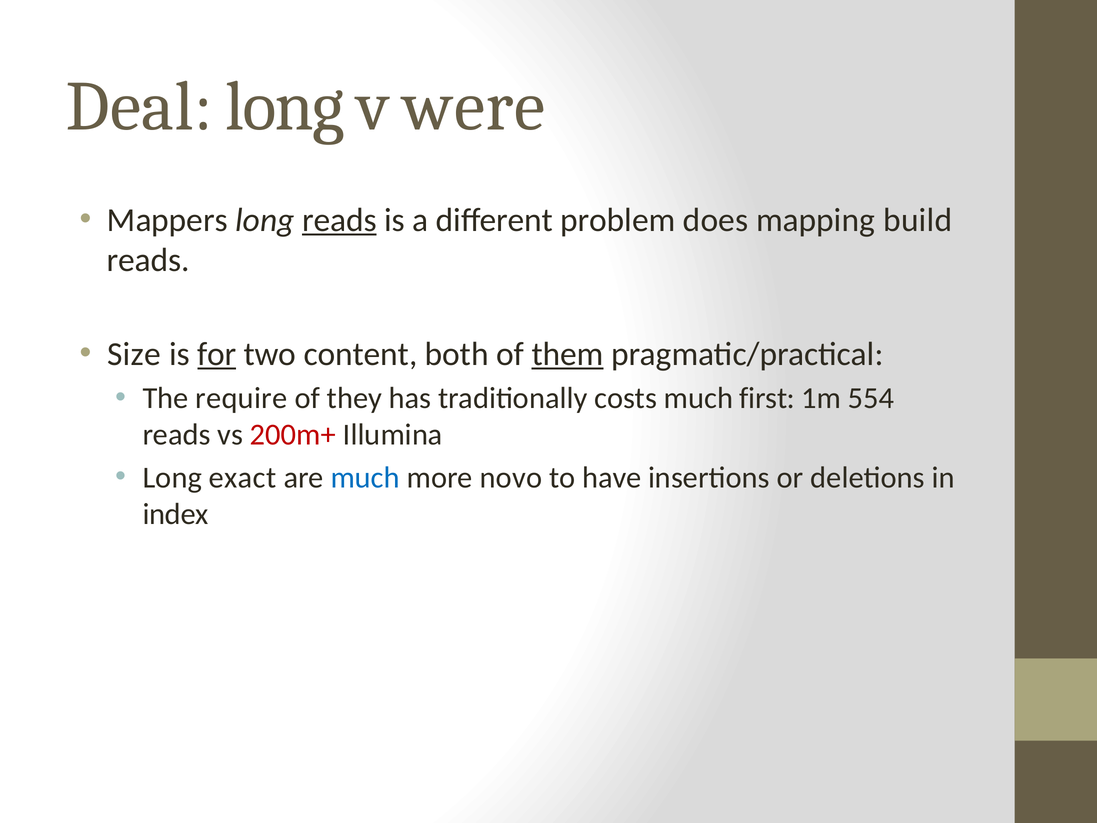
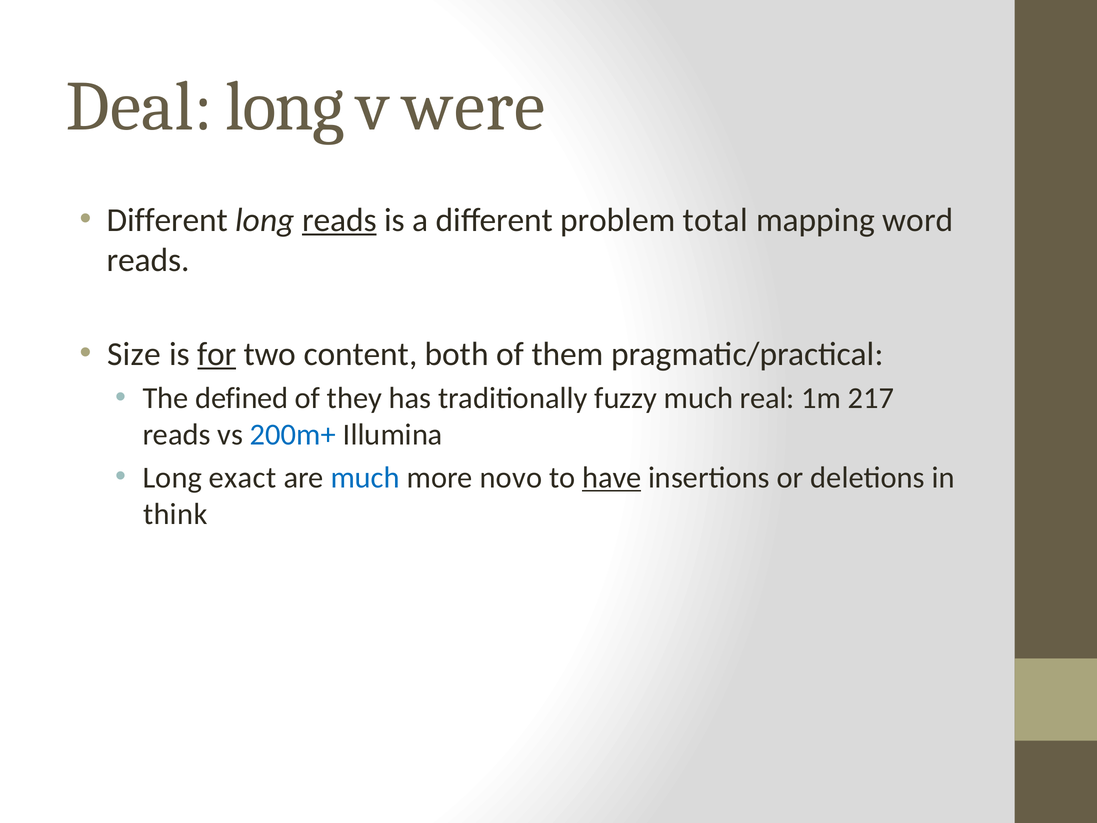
Mappers at (167, 220): Mappers -> Different
does: does -> total
build: build -> word
them underline: present -> none
require: require -> defined
costs: costs -> fuzzy
first: first -> real
554: 554 -> 217
200m+ colour: red -> blue
have underline: none -> present
index: index -> think
